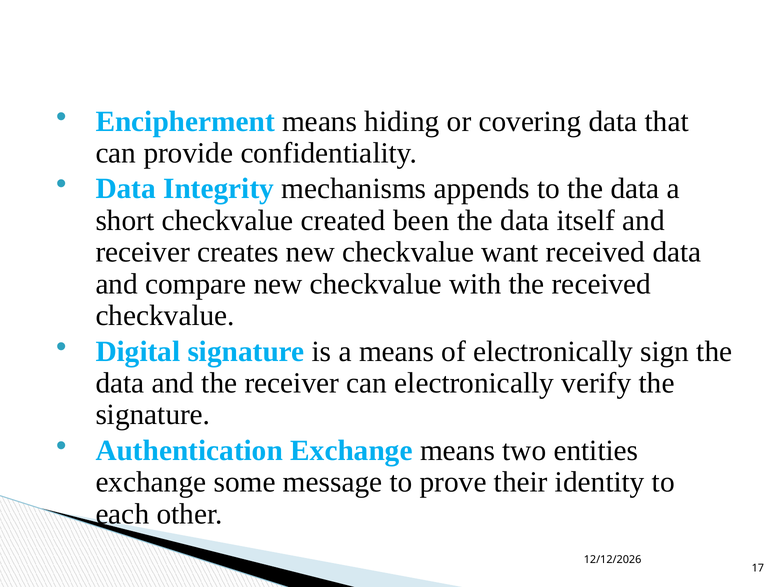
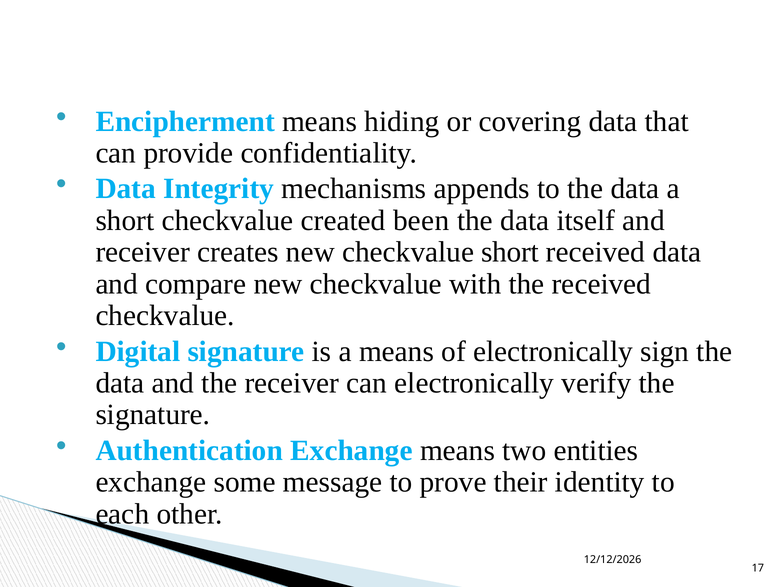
checkvalue want: want -> short
